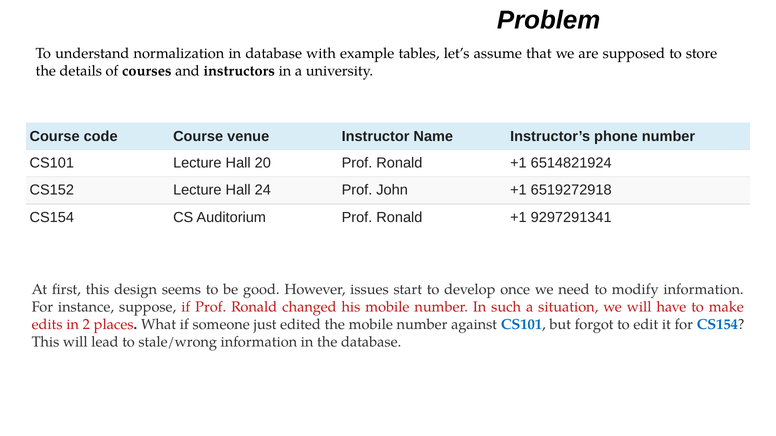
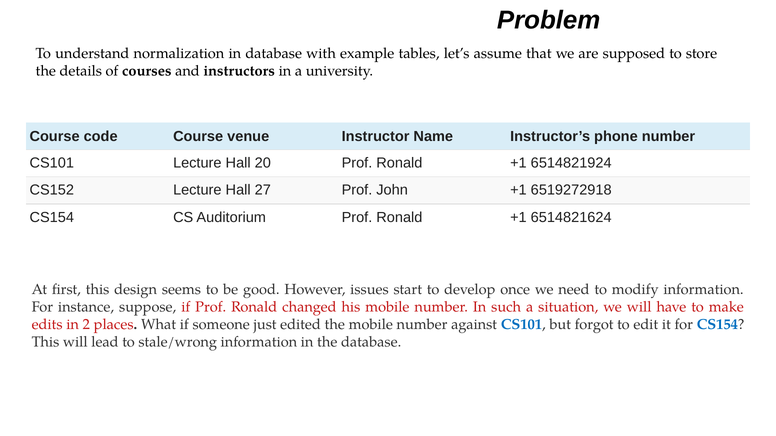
24: 24 -> 27
9297291341: 9297291341 -> 6514821624
